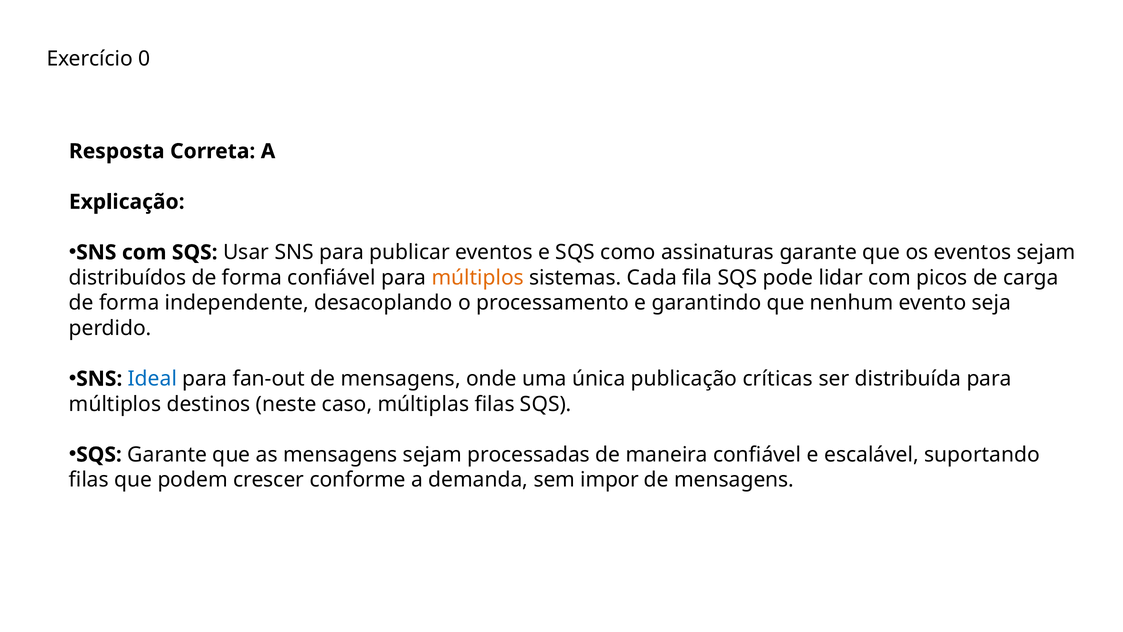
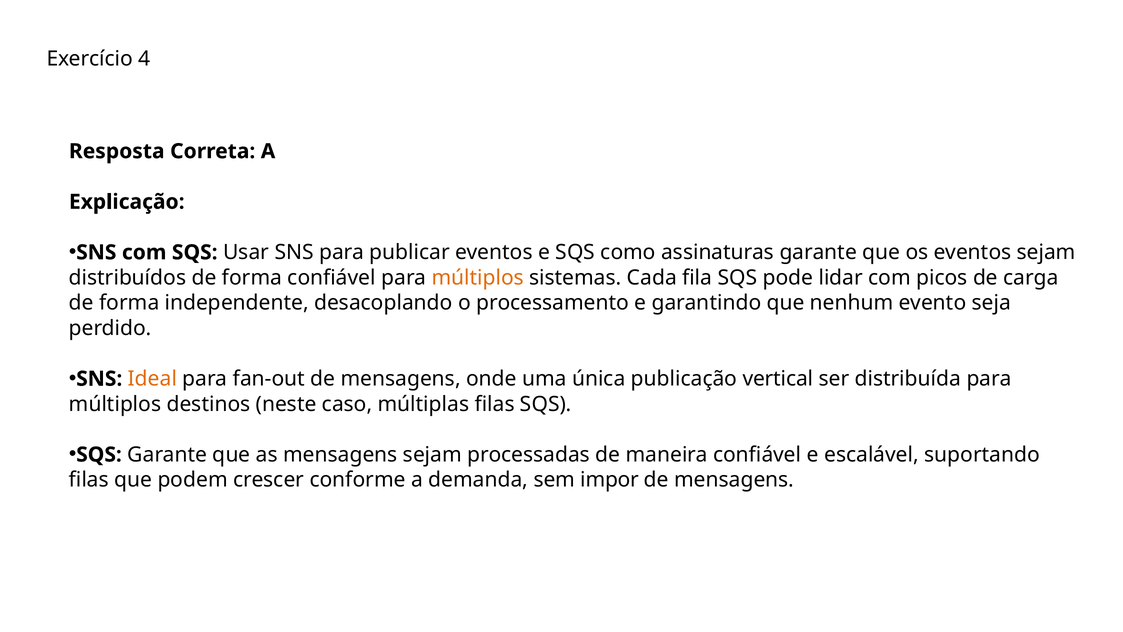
0: 0 -> 4
Ideal colour: blue -> orange
críticas: críticas -> vertical
